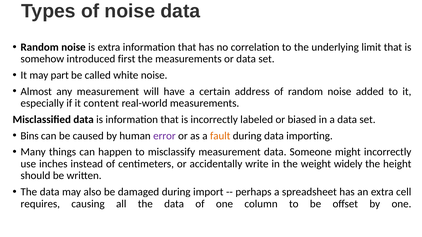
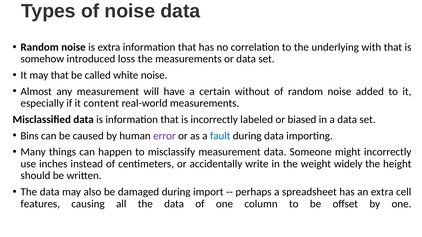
limit: limit -> with
first: first -> loss
may part: part -> that
address: address -> without
fault colour: orange -> blue
requires: requires -> features
